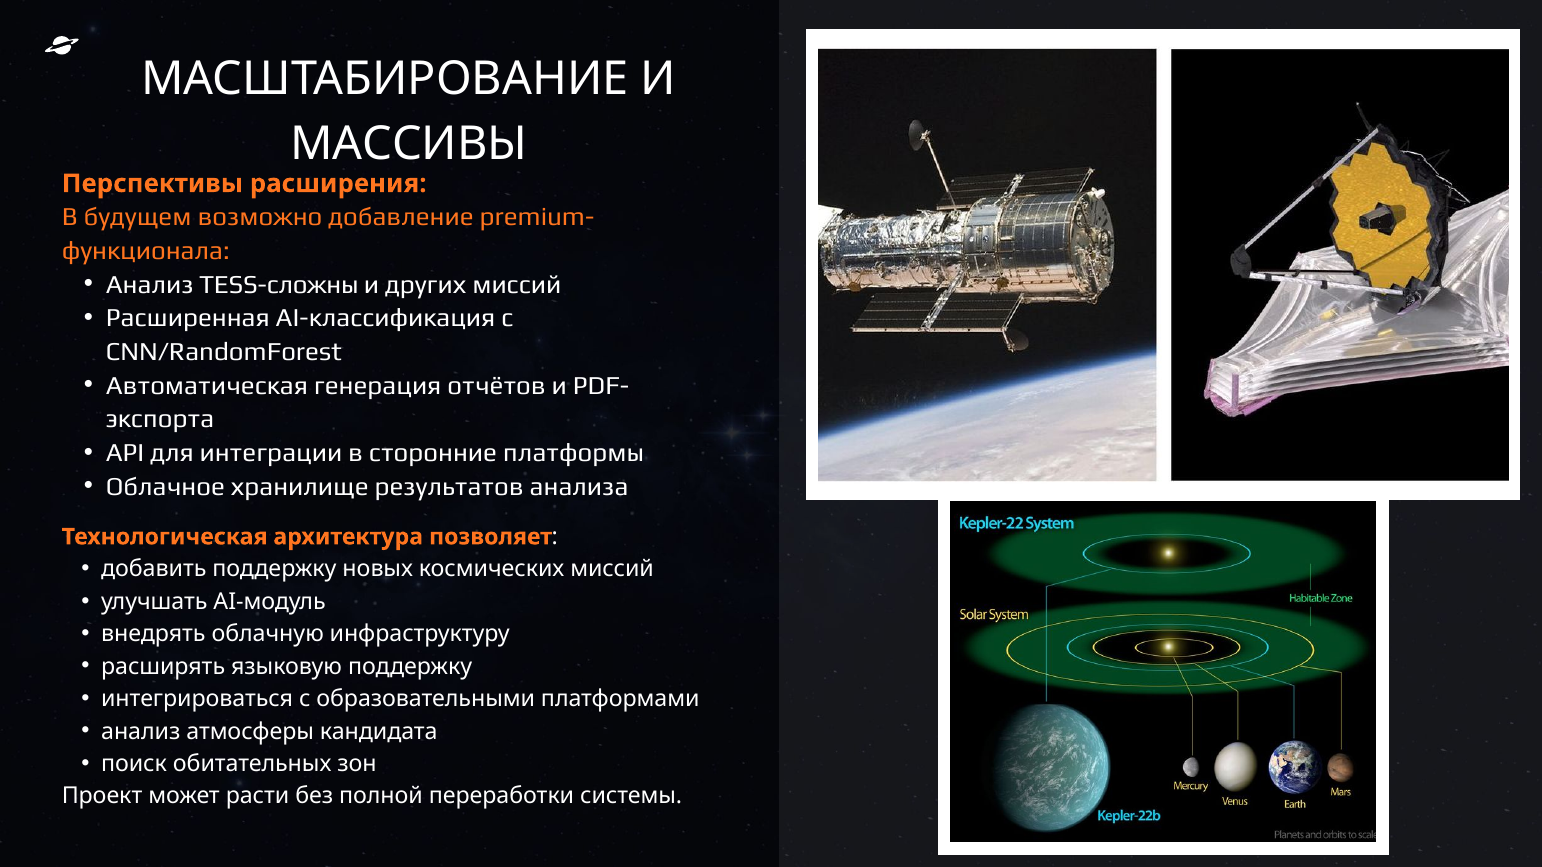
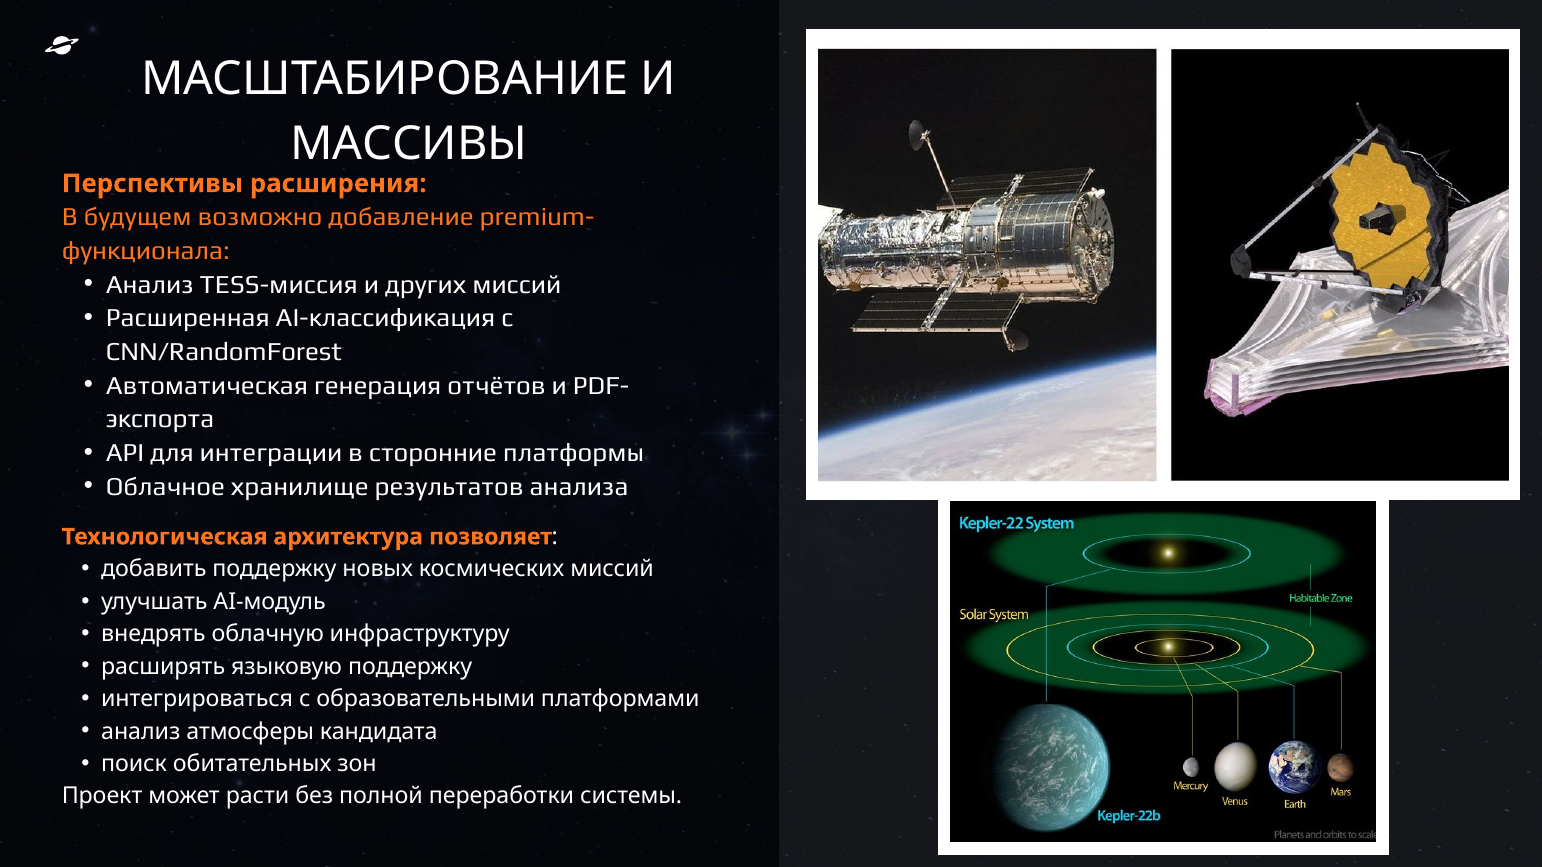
TESS-сложны: TESS-сложны -> TESS-миссия
